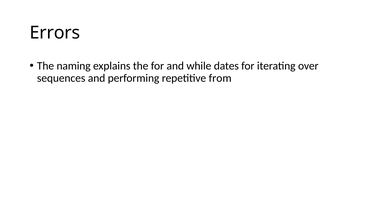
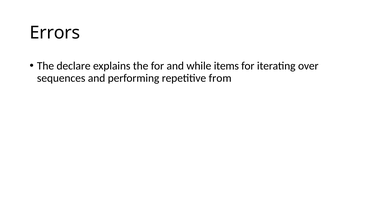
naming: naming -> declare
dates: dates -> items
